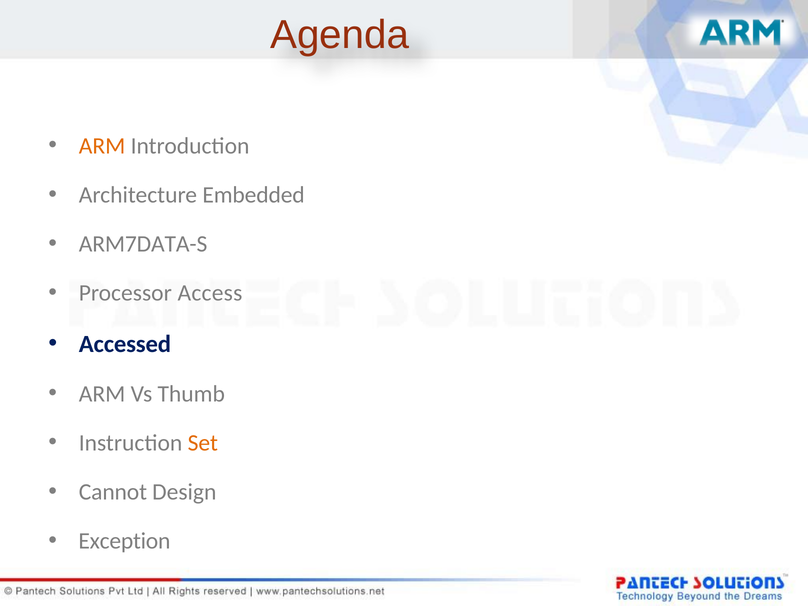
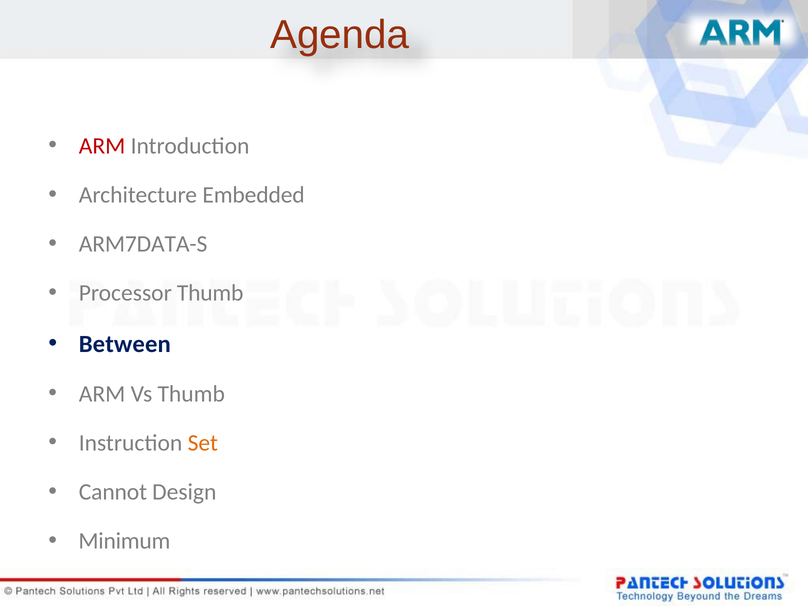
ARM at (102, 146) colour: orange -> red
Processor Access: Access -> Thumb
Accessed: Accessed -> Between
Exception: Exception -> Minimum
